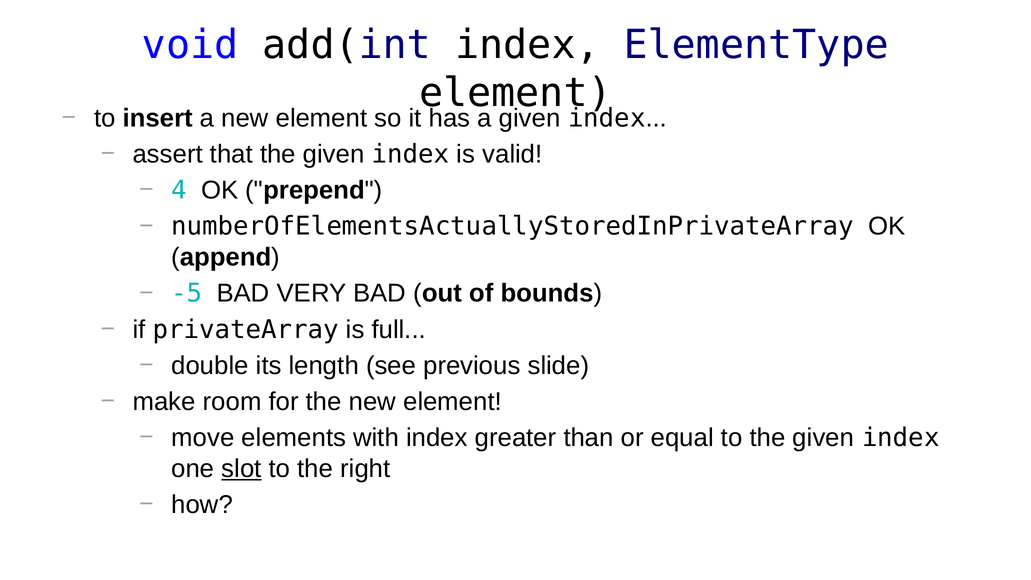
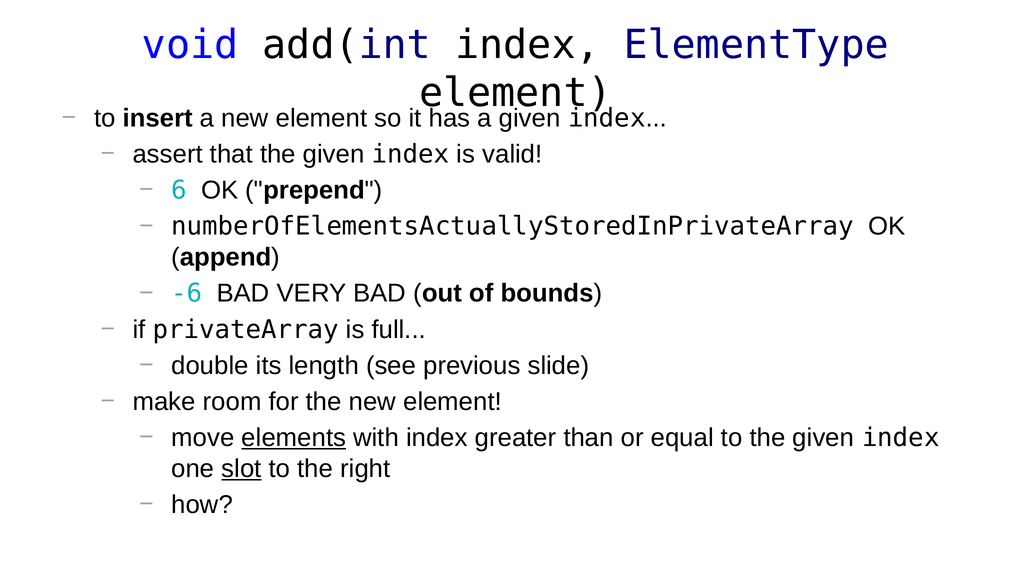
4: 4 -> 6
-5: -5 -> -6
elements underline: none -> present
